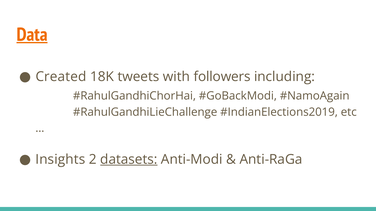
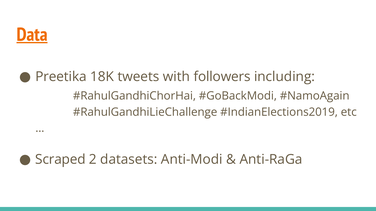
Created: Created -> Preetika
Insights: Insights -> Scraped
datasets underline: present -> none
